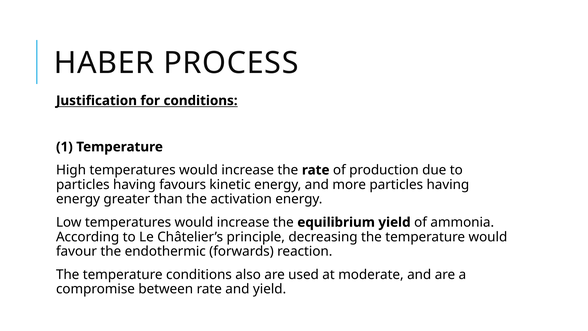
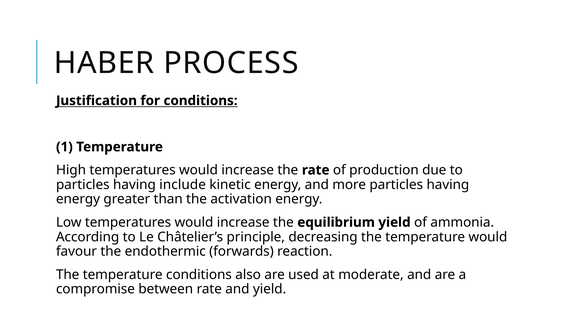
favours: favours -> include
